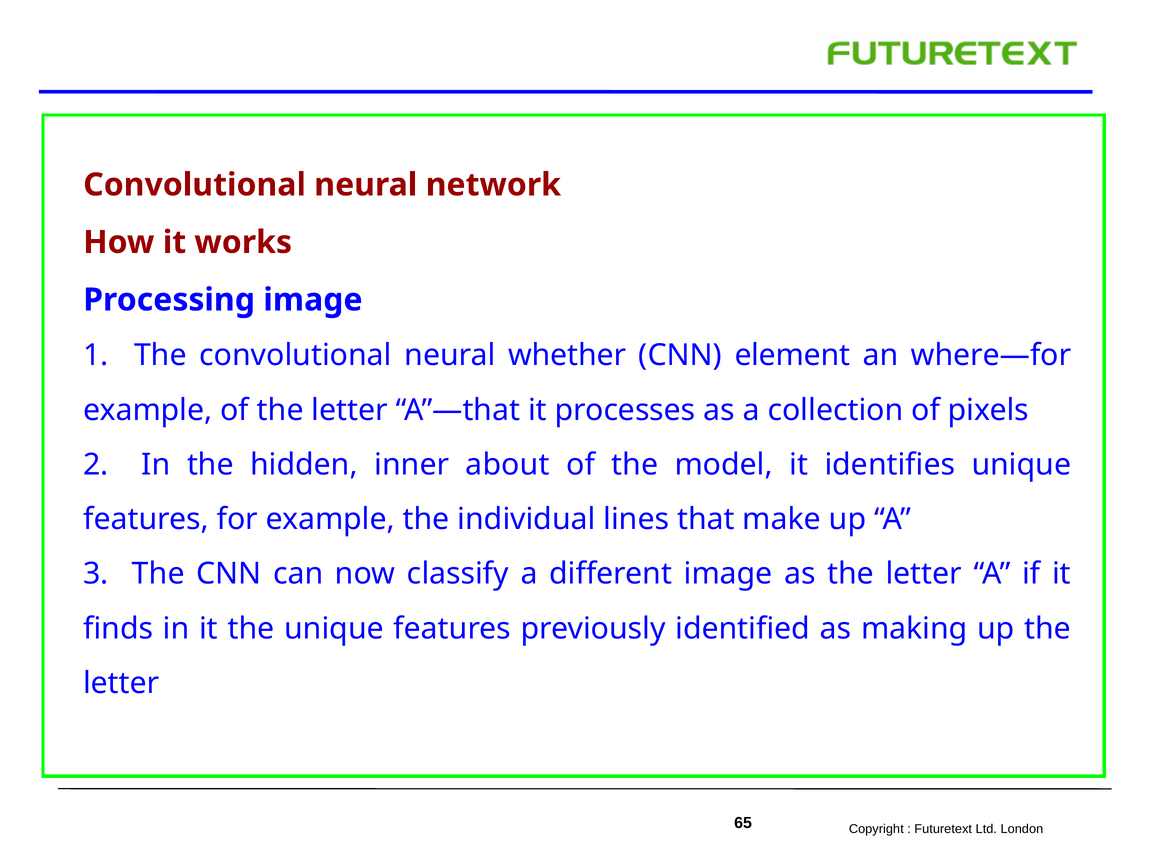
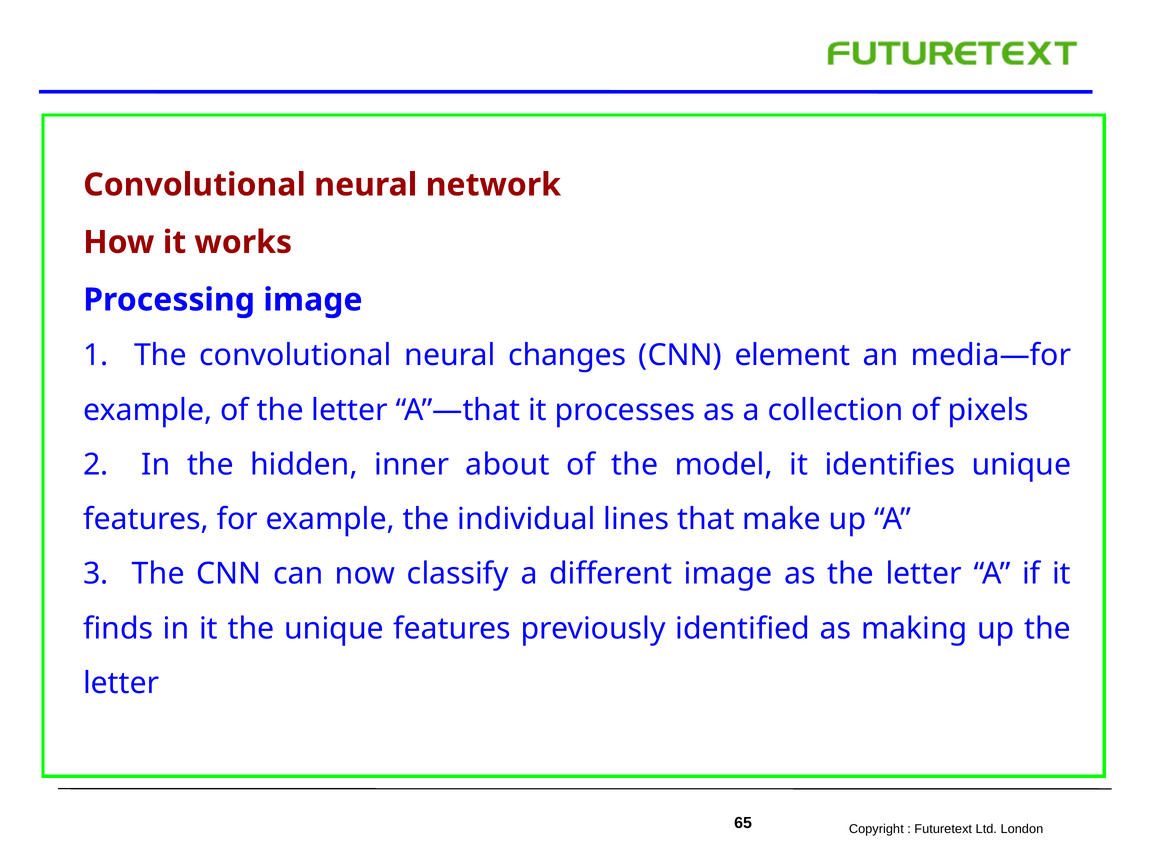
whether: whether -> changes
where—for: where—for -> media—for
